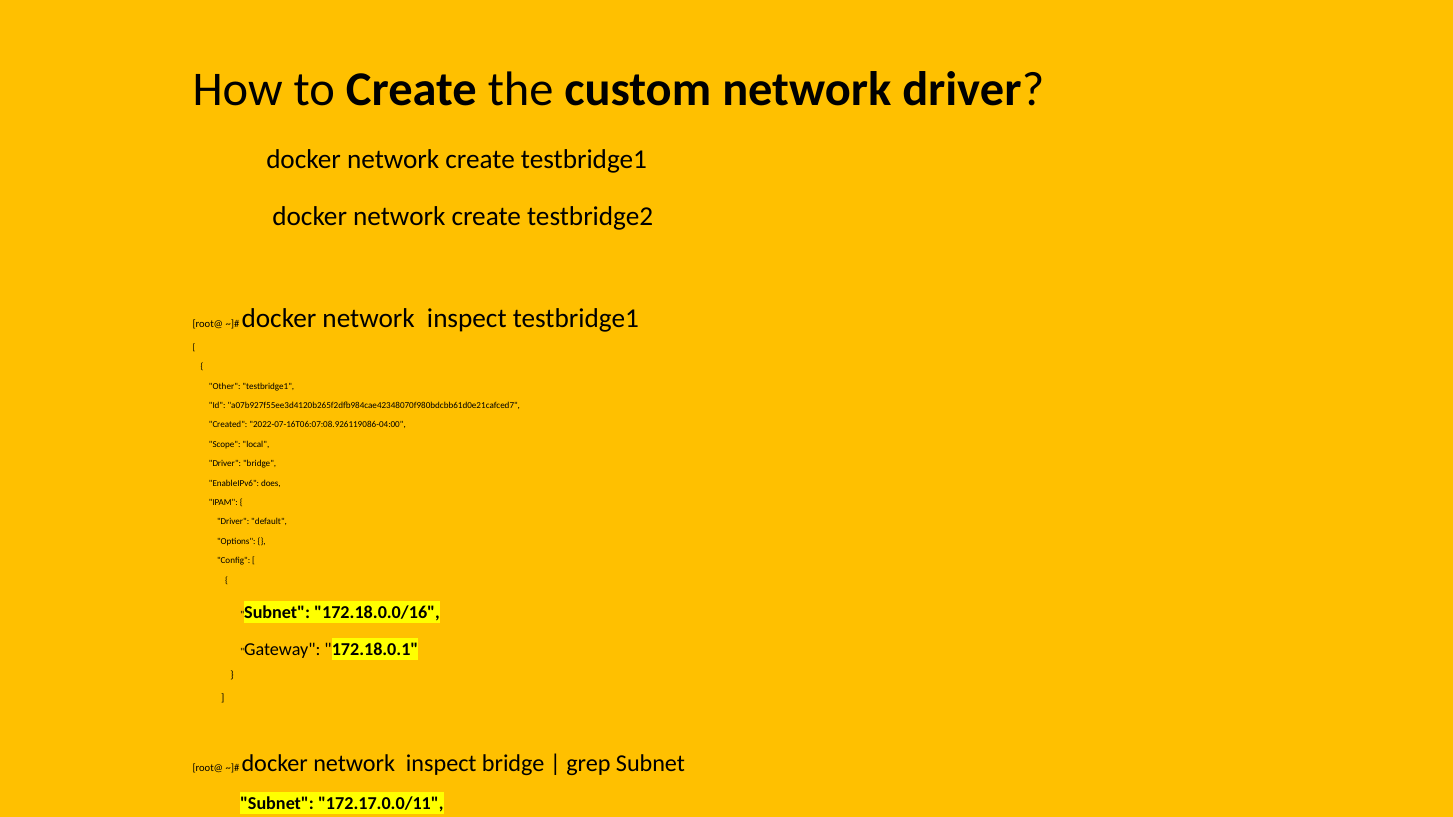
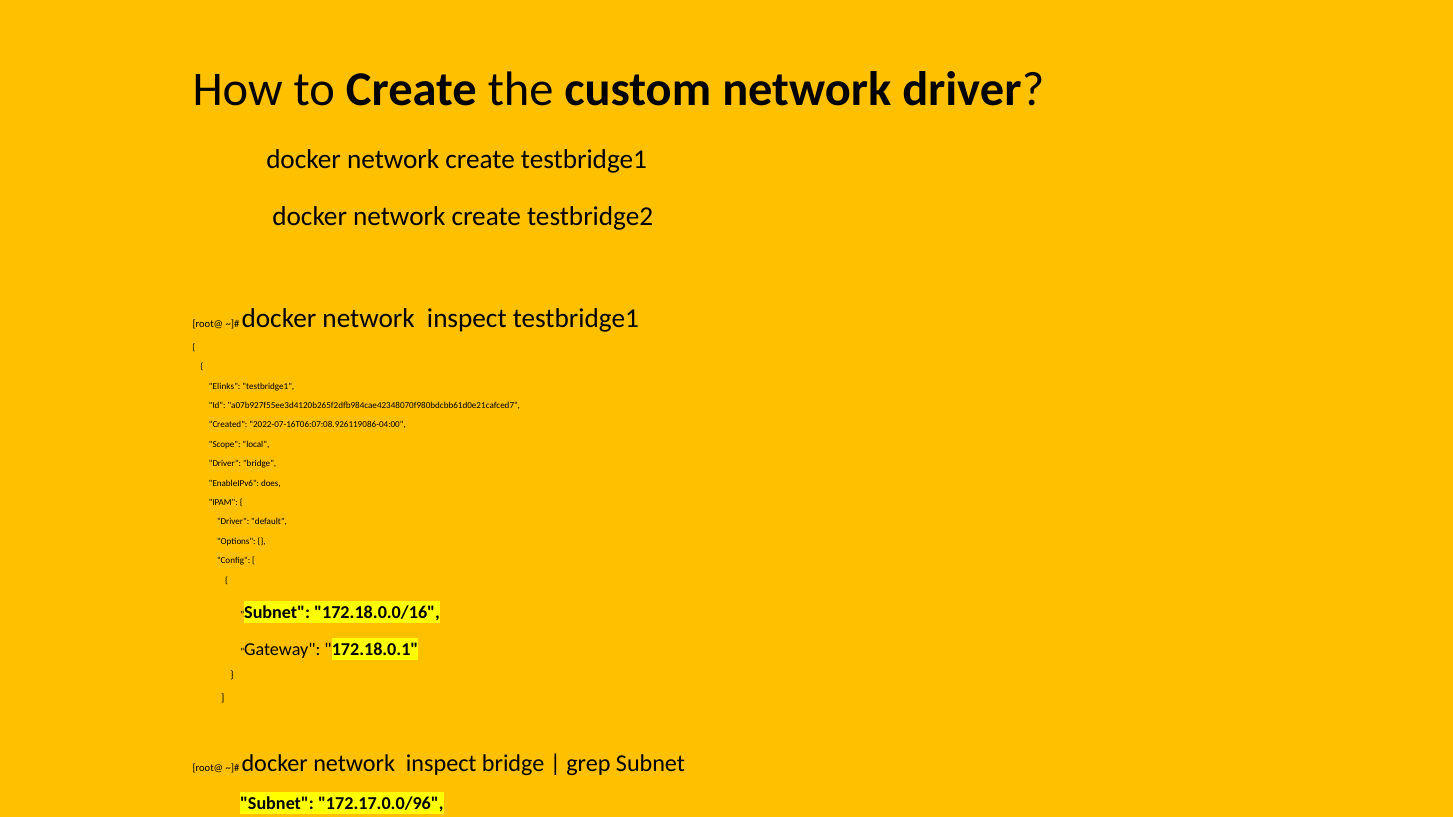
Other: Other -> Elinks
172.17.0.0/11: 172.17.0.0/11 -> 172.17.0.0/96
